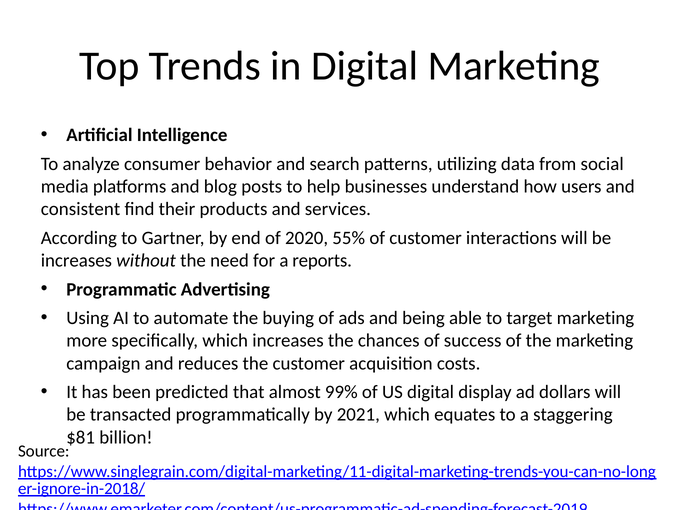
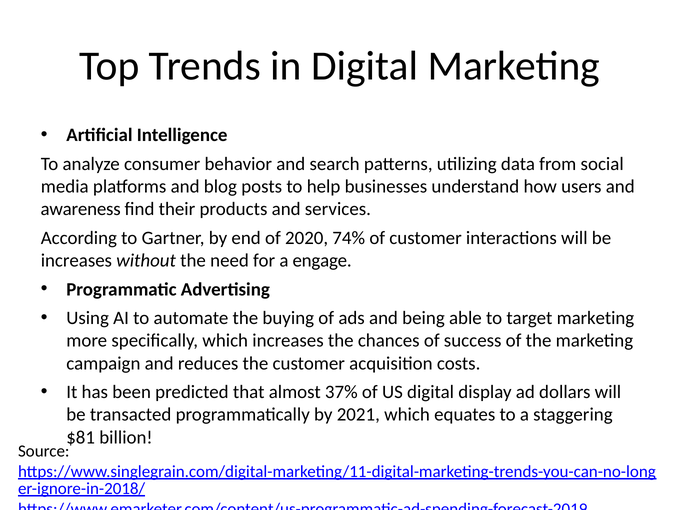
consistent: consistent -> awareness
55%: 55% -> 74%
reports: reports -> engage
99%: 99% -> 37%
